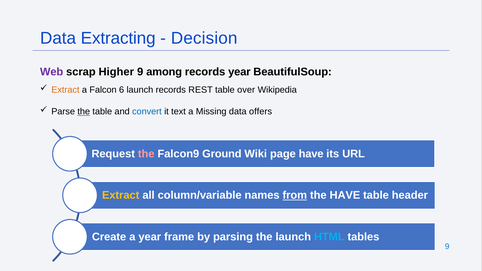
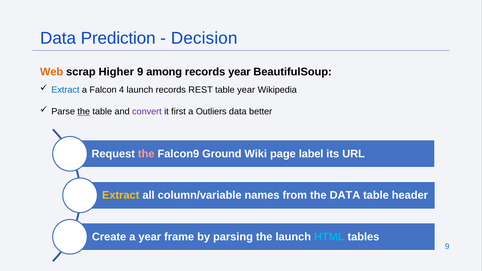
Extracting: Extracting -> Prediction
Web colour: purple -> orange
Extract at (65, 90) colour: orange -> blue
6: 6 -> 4
table over: over -> year
convert colour: blue -> purple
text: text -> first
Missing: Missing -> Outliers
offers: offers -> better
have at (311, 154): have -> label
from underline: present -> none
the HAVE: HAVE -> DATA
